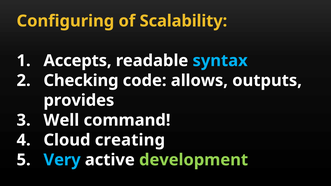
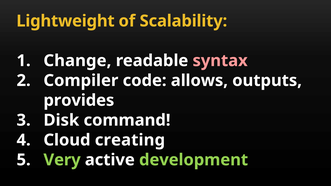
Configuring: Configuring -> Lightweight
Accepts: Accepts -> Change
syntax colour: light blue -> pink
Checking: Checking -> Compiler
Well: Well -> Disk
Very colour: light blue -> light green
